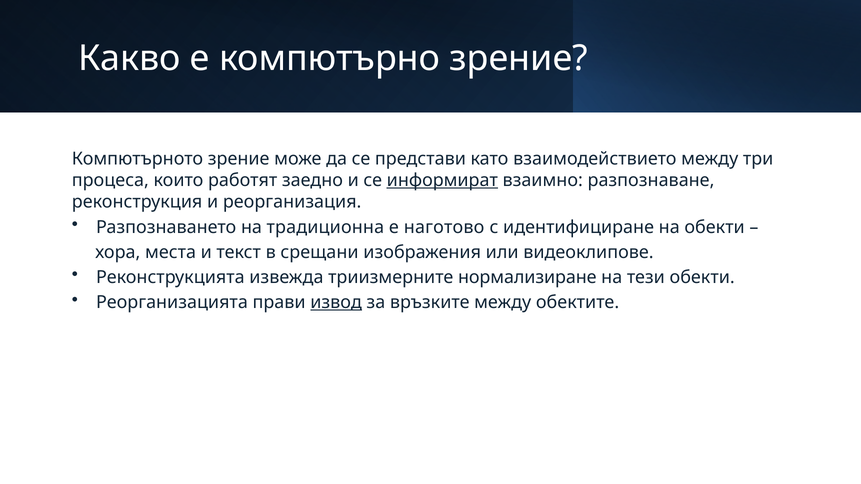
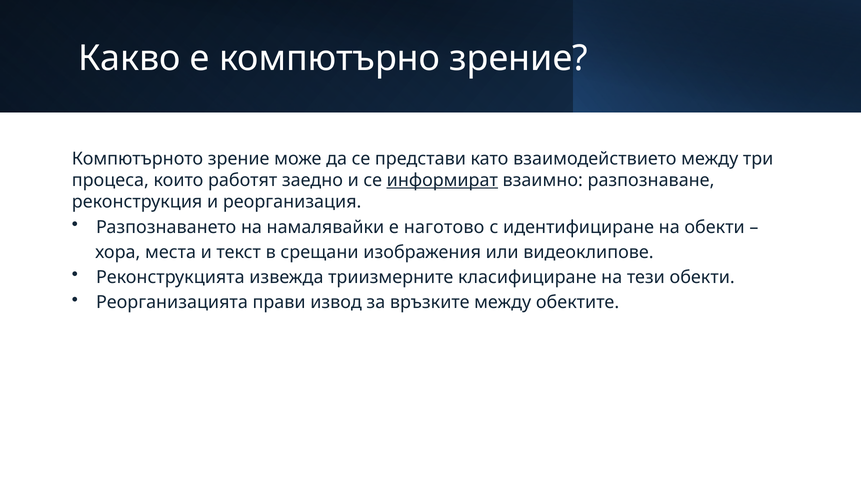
традиционна: традиционна -> намалявайки
нормализиране: нормализиране -> класифициране
извод underline: present -> none
